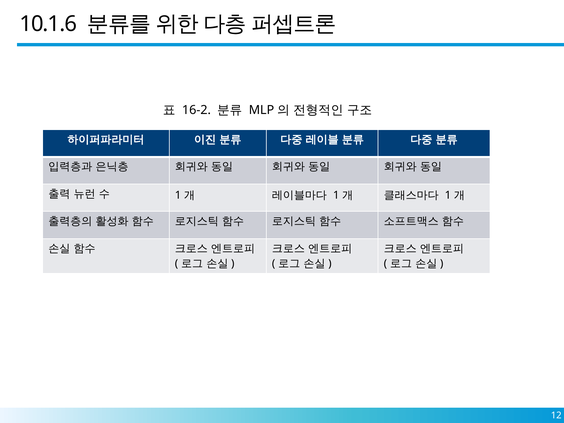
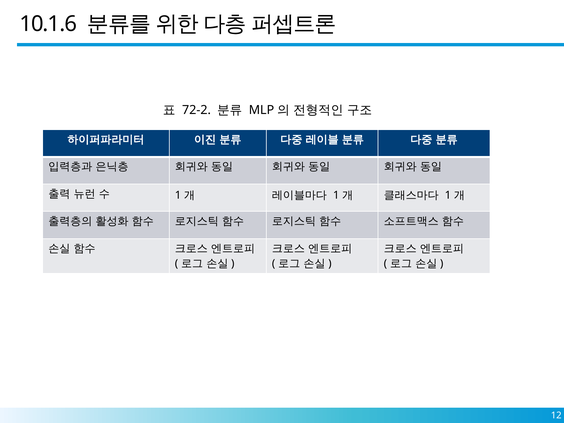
16-2: 16-2 -> 72-2
